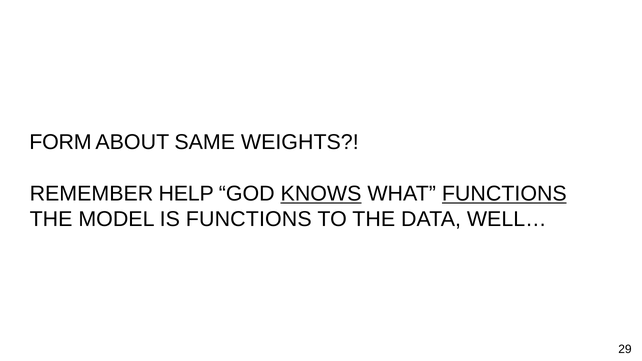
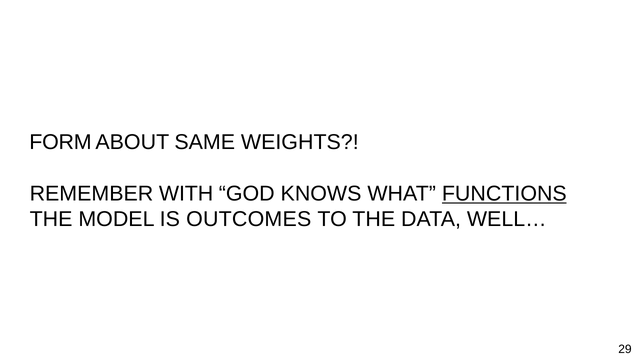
HELP: HELP -> WITH
KNOWS underline: present -> none
IS FUNCTIONS: FUNCTIONS -> OUTCOMES
